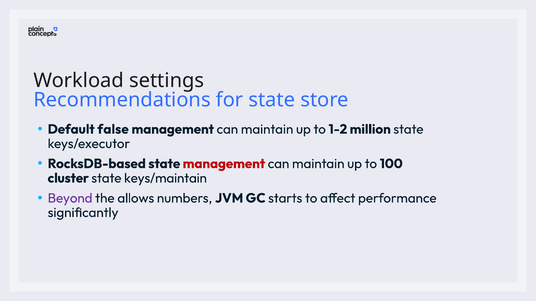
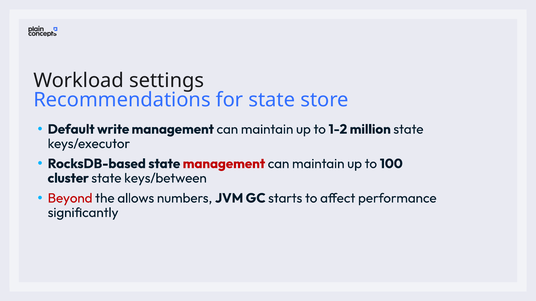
false: false -> write
keys/maintain: keys/maintain -> keys/between
Beyond colour: purple -> red
